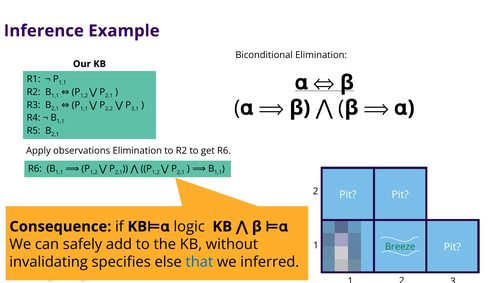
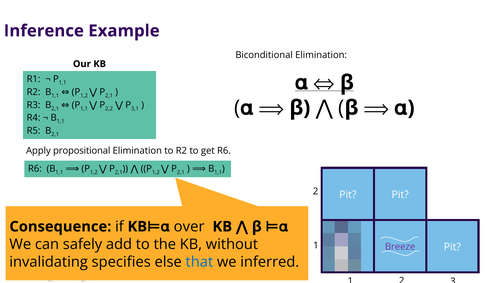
observations: observations -> propositional
logic: logic -> over
Breeze colour: green -> purple
